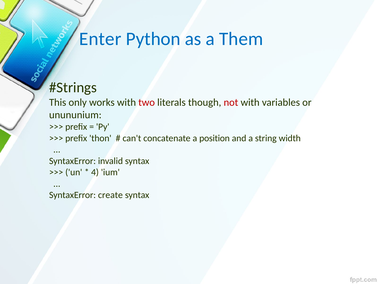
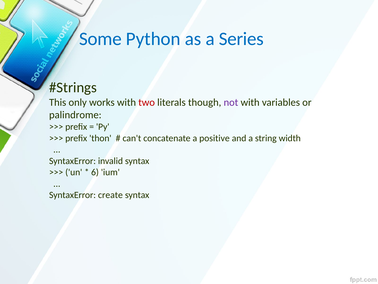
Enter: Enter -> Some
Them: Them -> Series
not colour: red -> purple
unununium: unununium -> palindrome
position: position -> positive
4: 4 -> 6
